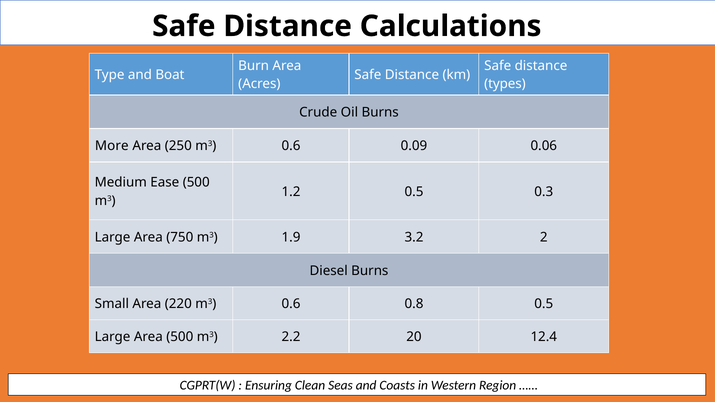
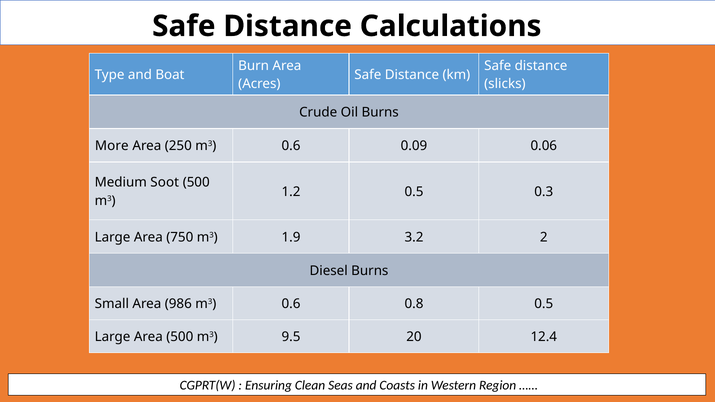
types: types -> slicks
Ease: Ease -> Soot
220: 220 -> 986
2.2: 2.2 -> 9.5
